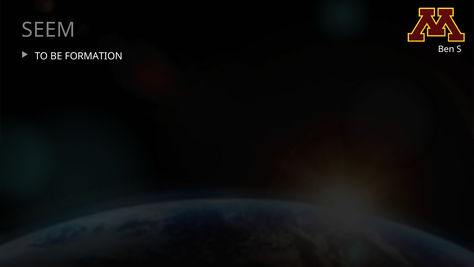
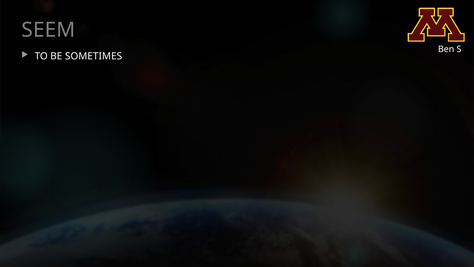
FORMATION: FORMATION -> SOMETIMES
